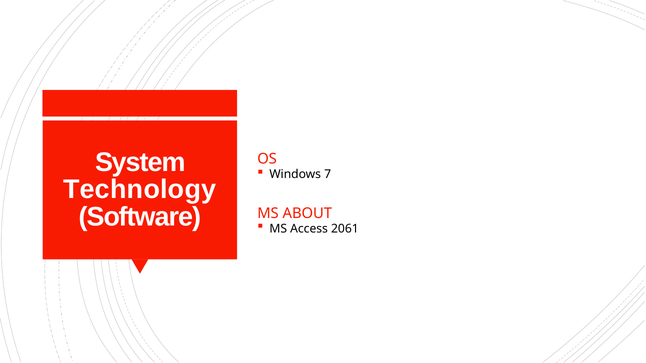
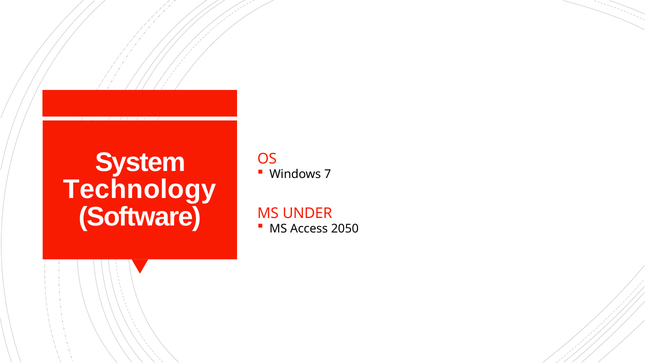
ABOUT: ABOUT -> UNDER
2061: 2061 -> 2050
